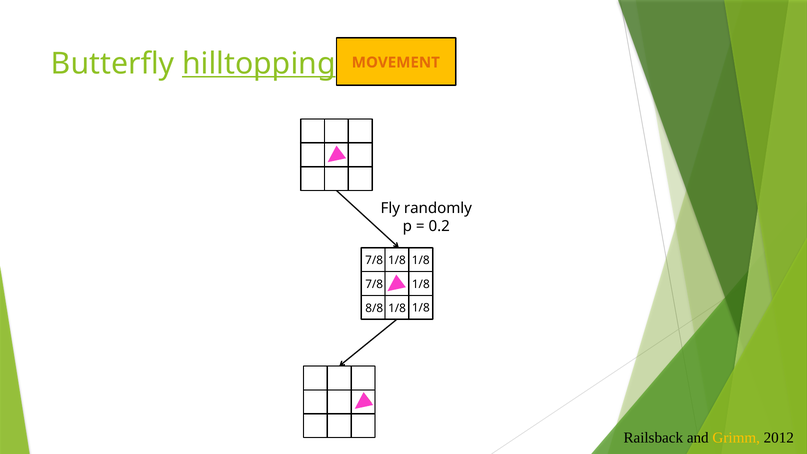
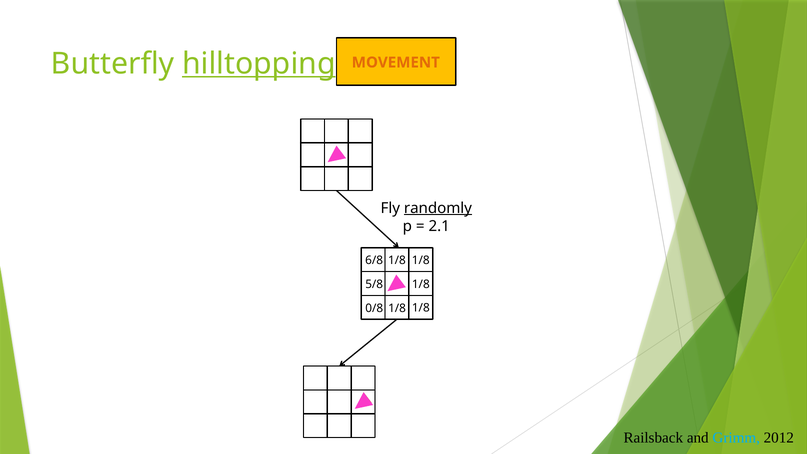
randomly underline: none -> present
0.2: 0.2 -> 2.1
7/8 at (374, 260): 7/8 -> 6/8
7/8 at (374, 284): 7/8 -> 5/8
8/8: 8/8 -> 0/8
Grimm colour: yellow -> light blue
